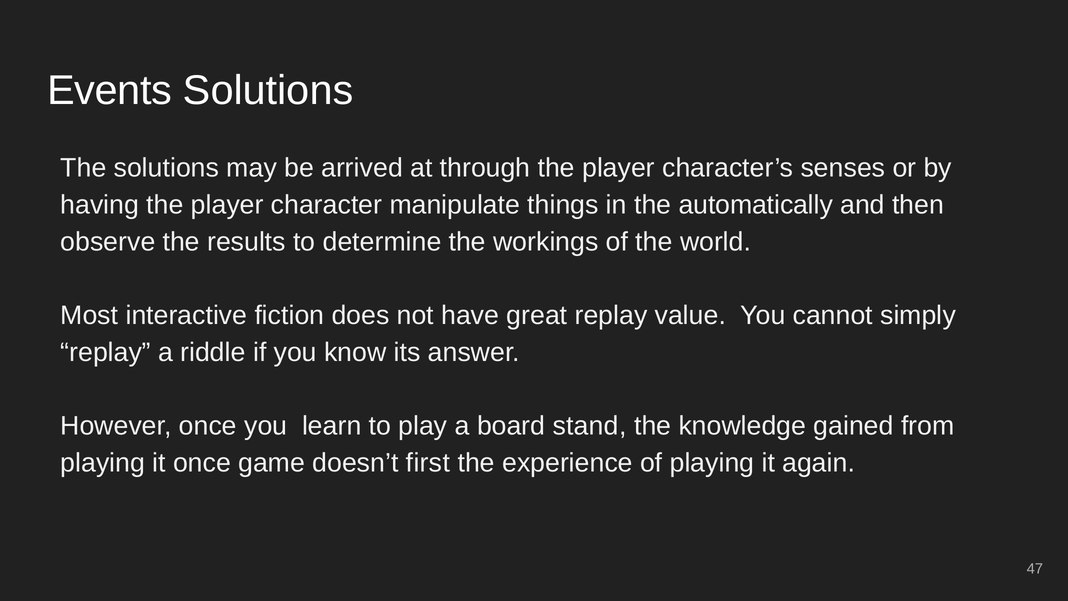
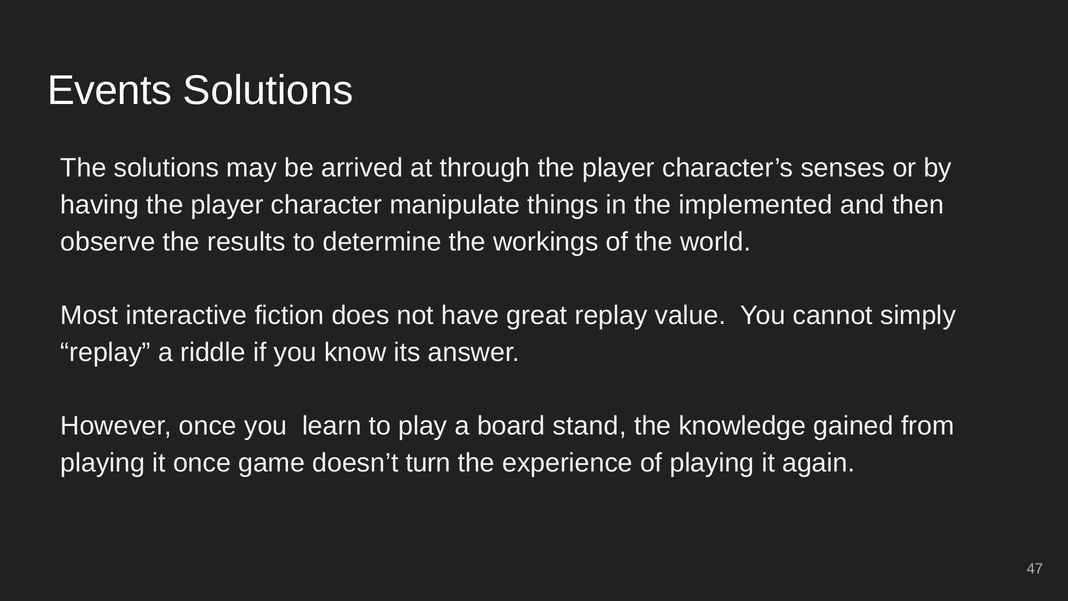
automatically: automatically -> implemented
first: first -> turn
